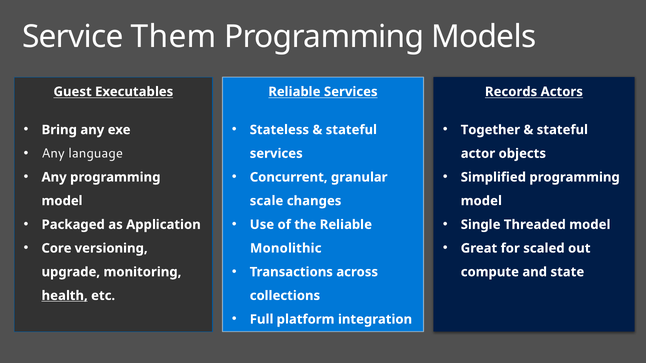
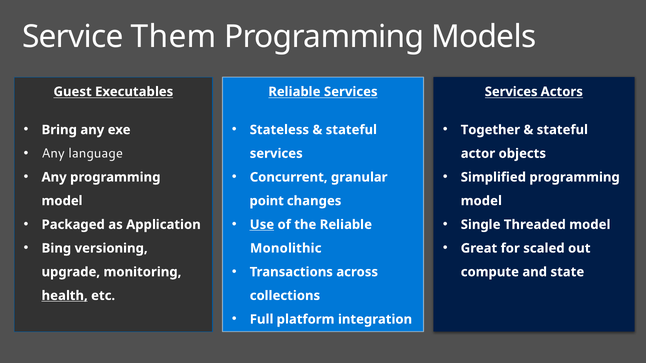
Records at (511, 92): Records -> Services
scale: scale -> point
Use underline: none -> present
Core: Core -> Bing
